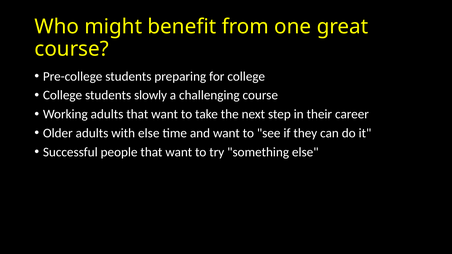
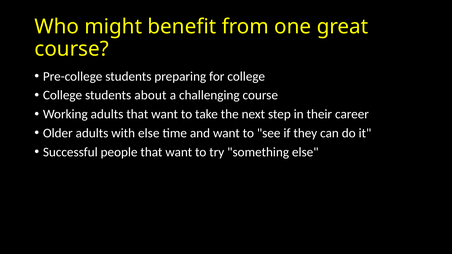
slowly: slowly -> about
